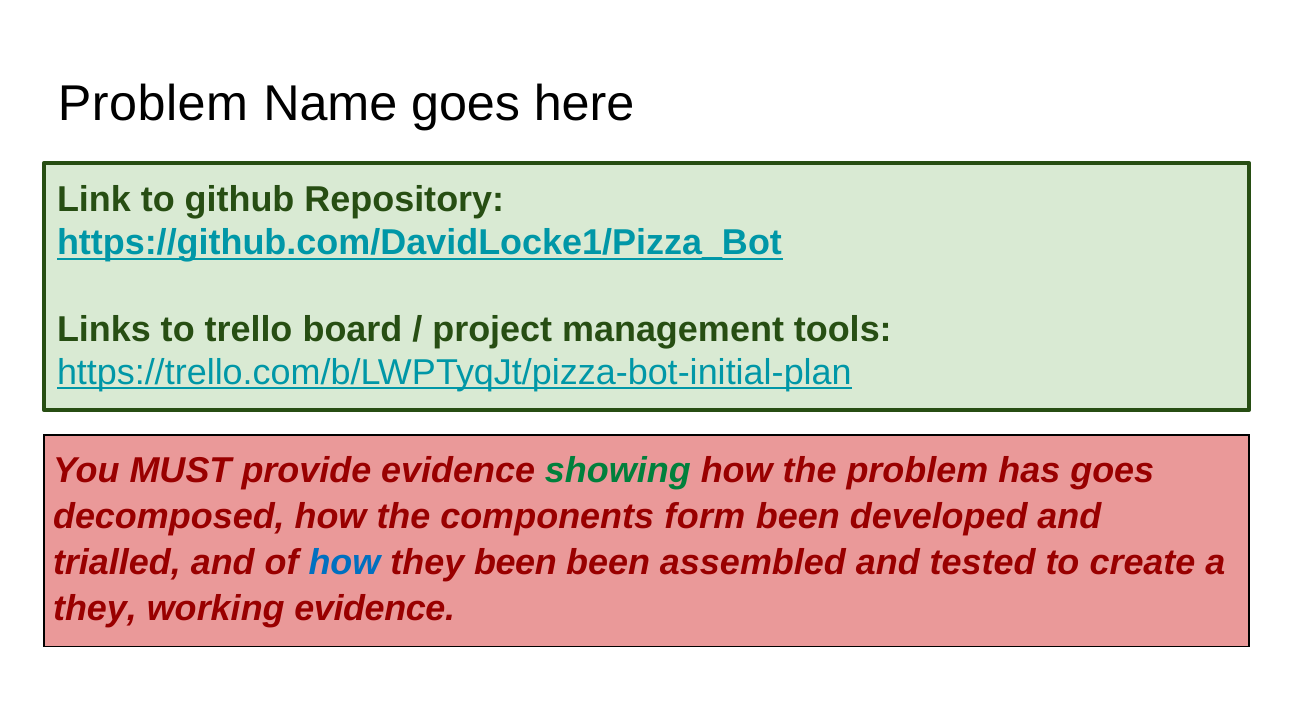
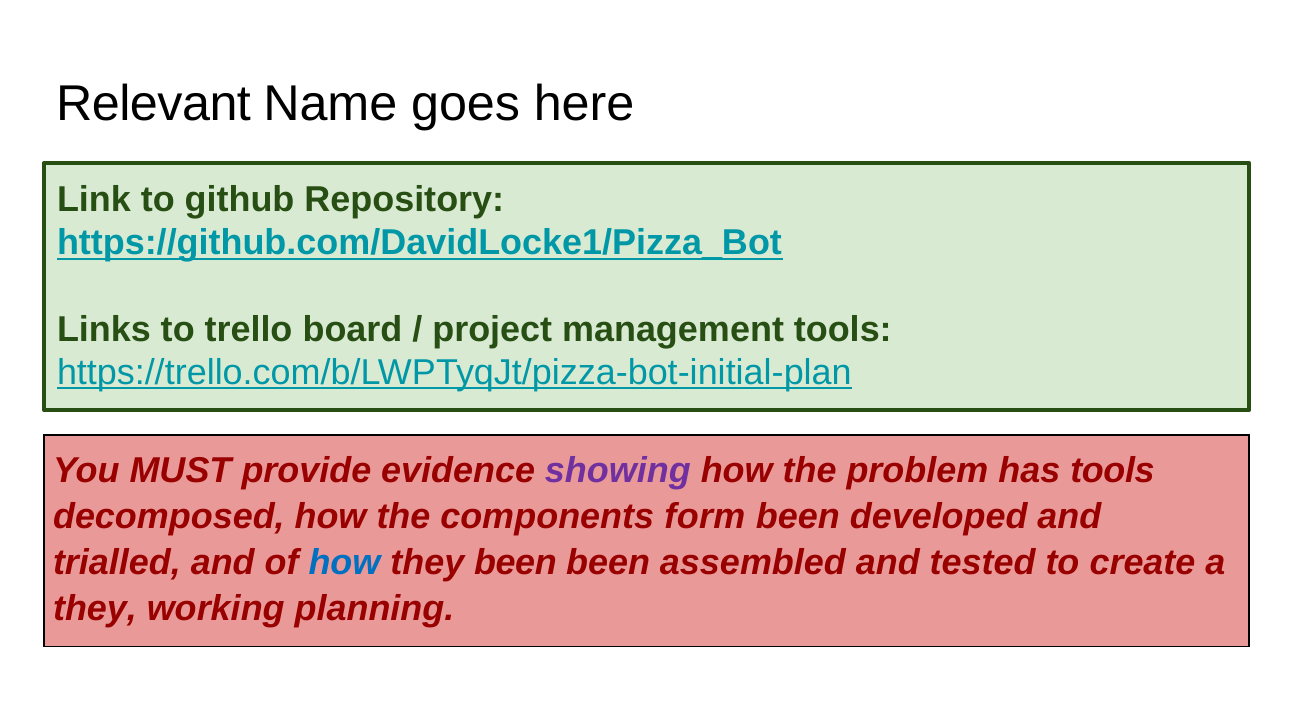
Problem at (153, 104): Problem -> Relevant
showing colour: green -> purple
has goes: goes -> tools
working evidence: evidence -> planning
